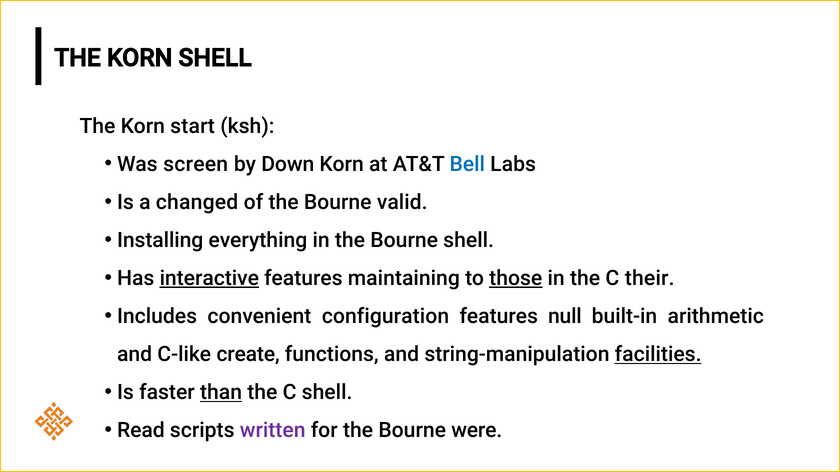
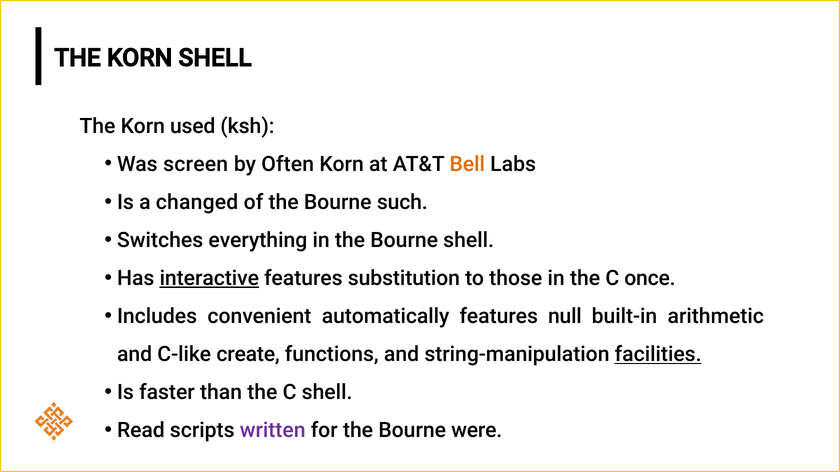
start: start -> used
Down: Down -> Often
Bell colour: blue -> orange
valid: valid -> such
Installing: Installing -> Switches
maintaining: maintaining -> substitution
those underline: present -> none
their: their -> once
configuration: configuration -> automatically
than underline: present -> none
